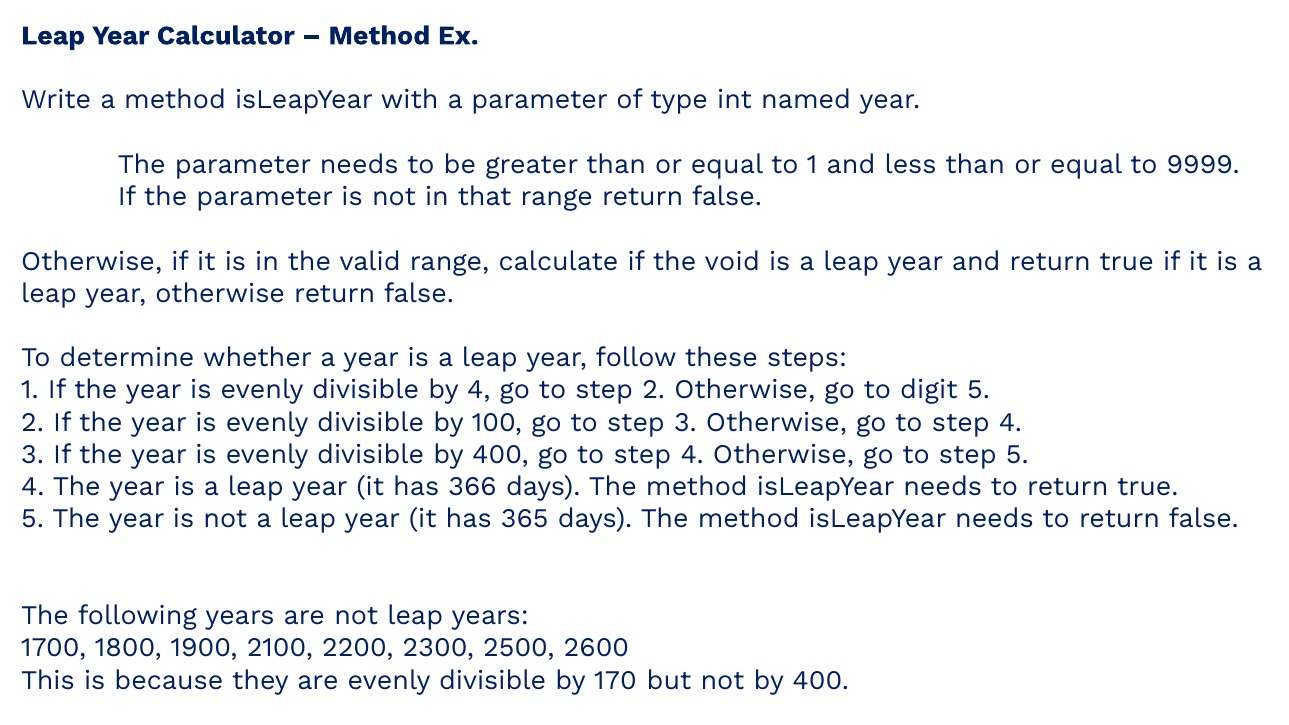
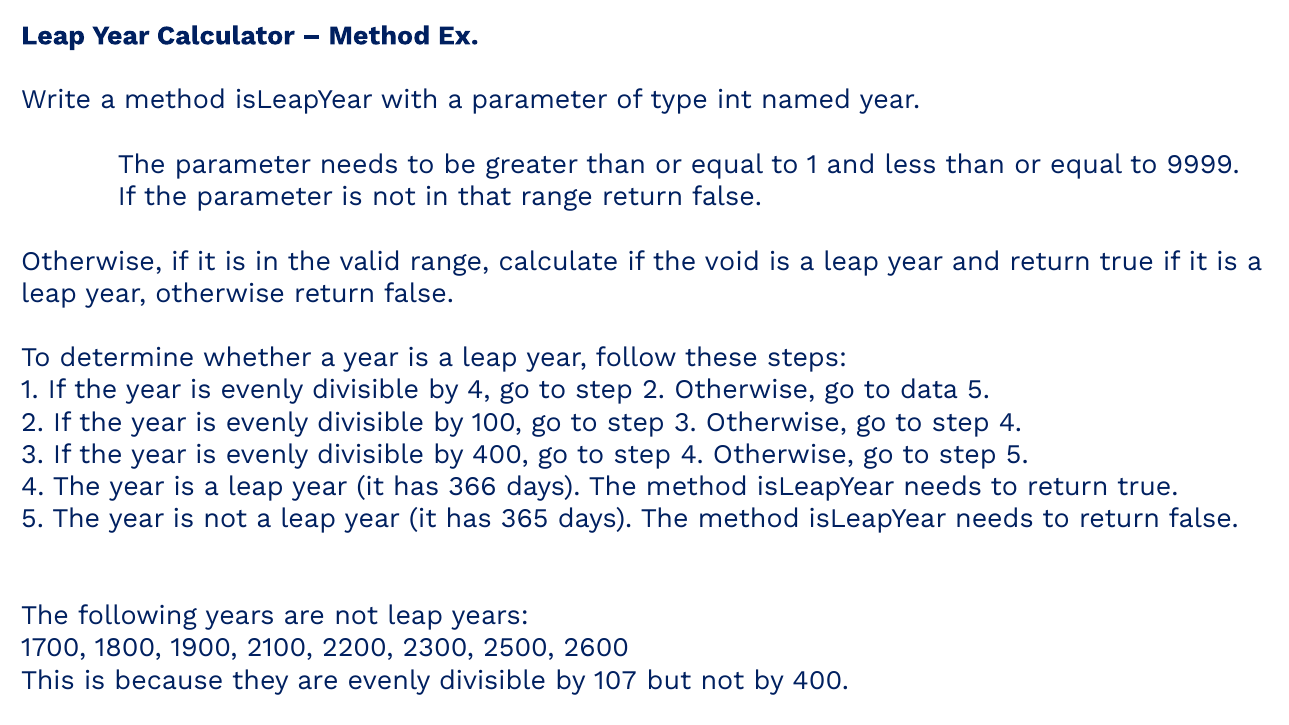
digit: digit -> data
170: 170 -> 107
